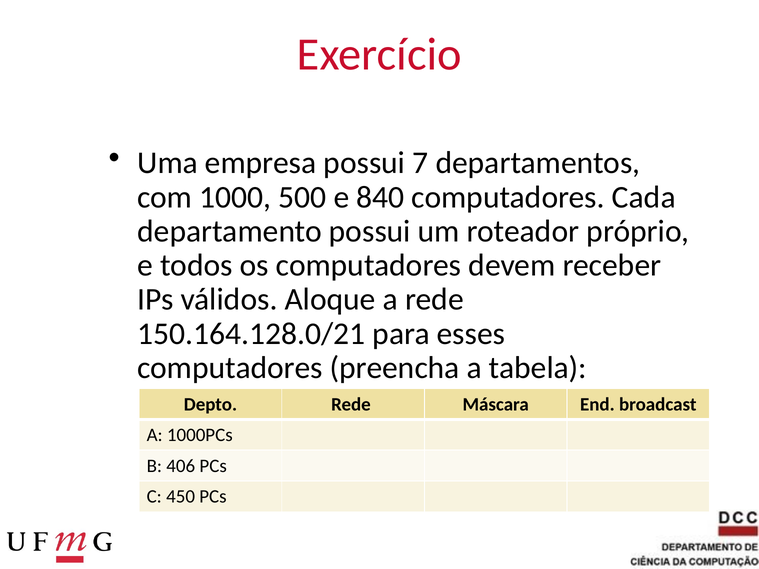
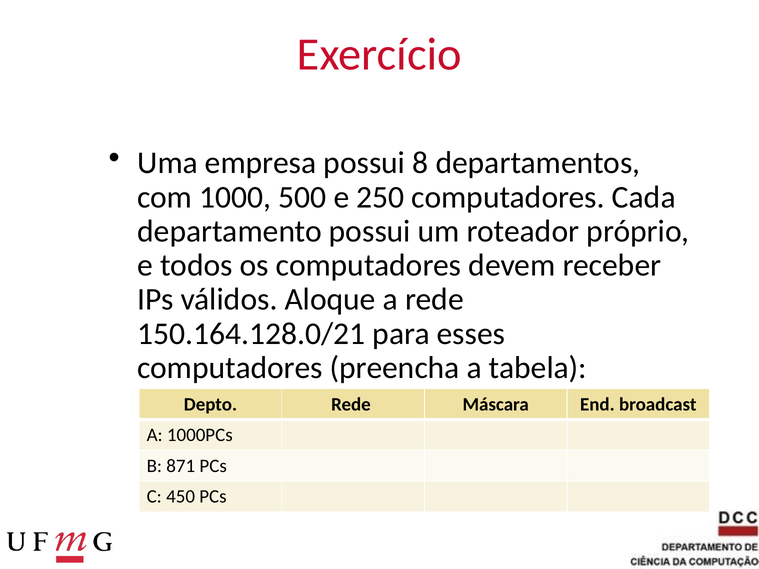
7: 7 -> 8
840: 840 -> 250
406: 406 -> 871
